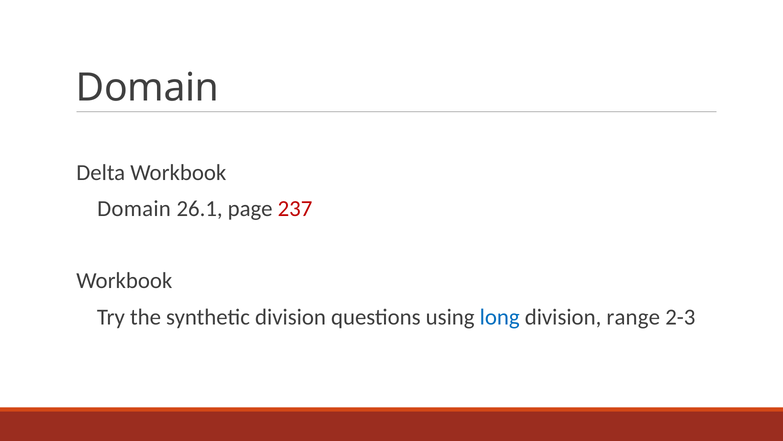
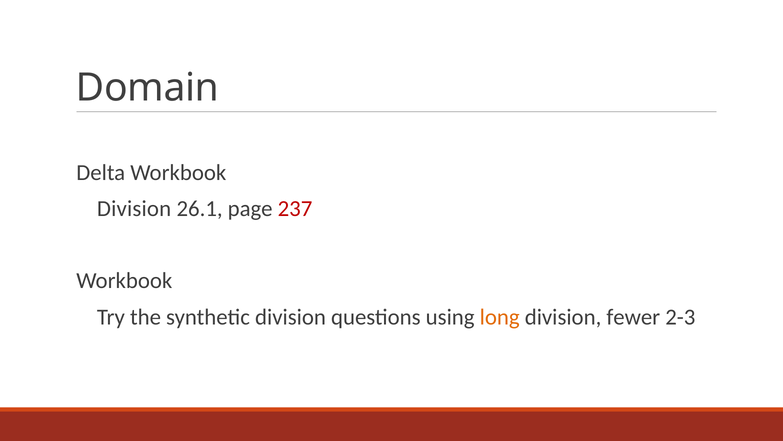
Domain at (134, 208): Domain -> Division
long colour: blue -> orange
range: range -> fewer
